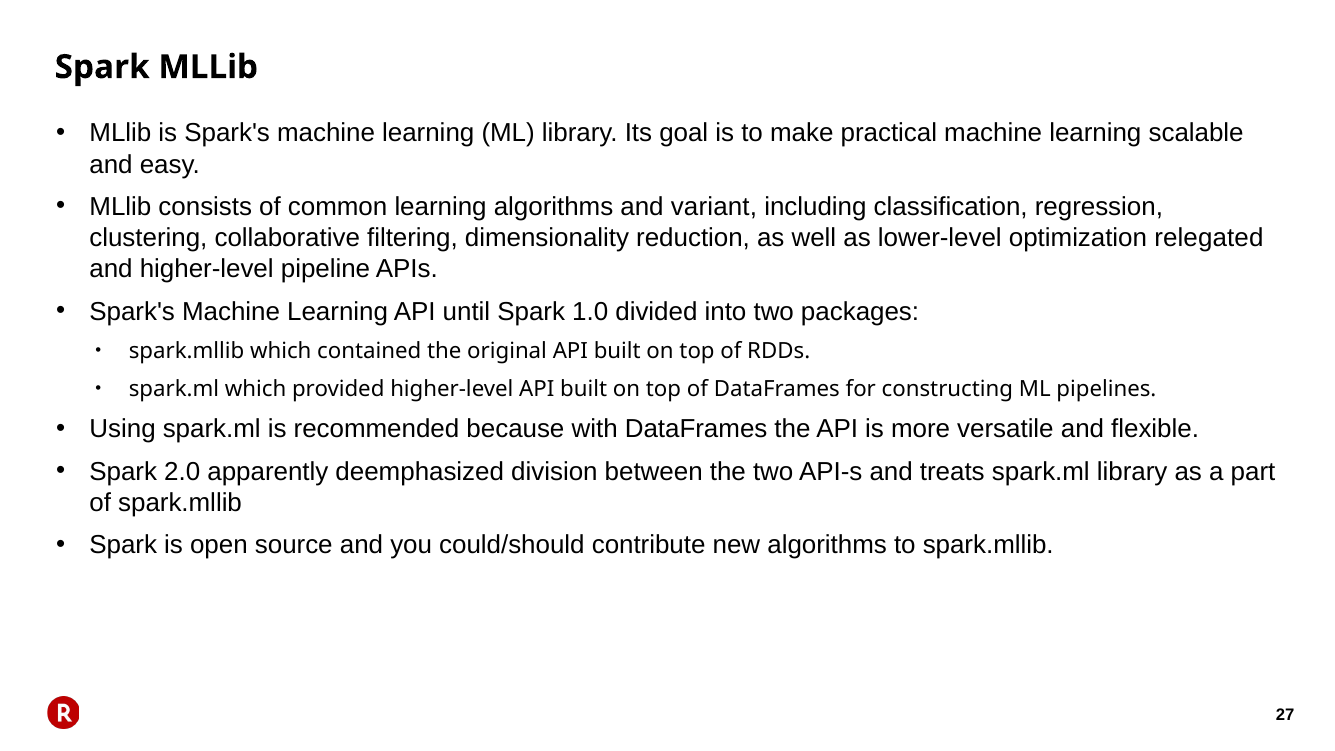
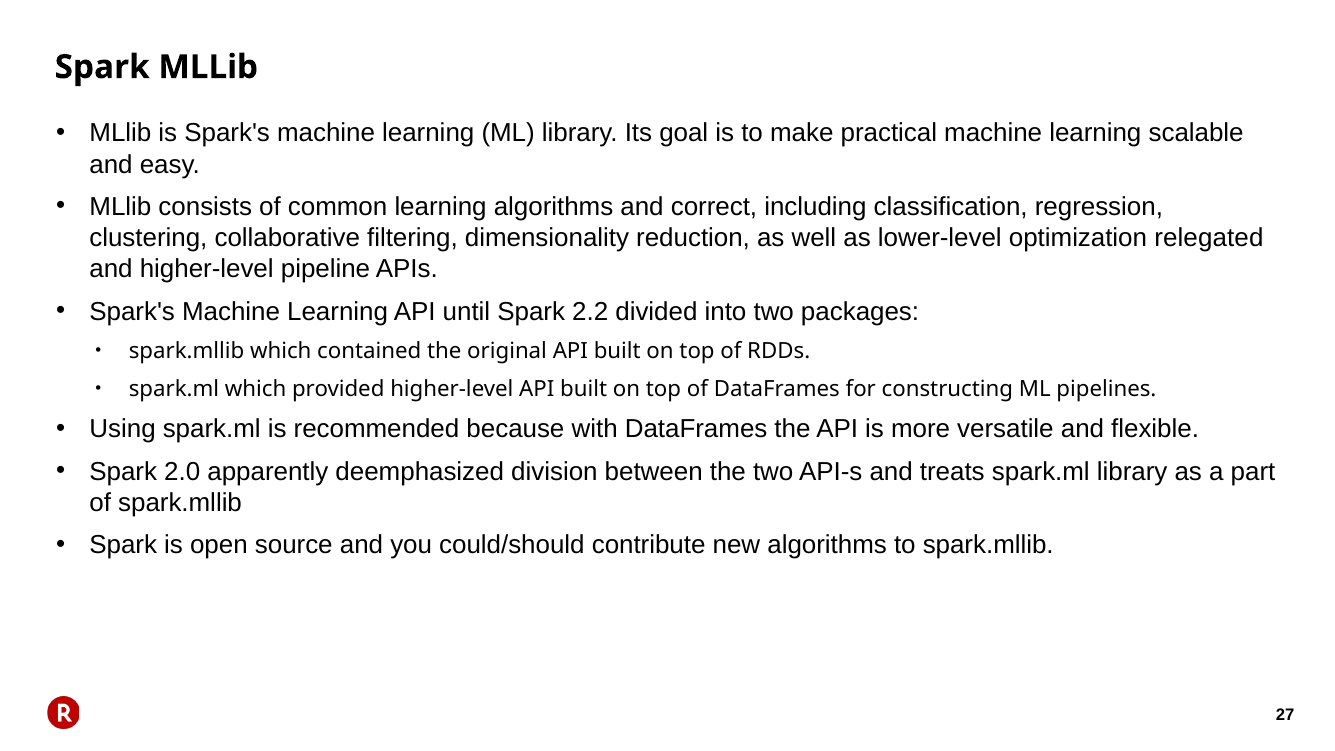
variant: variant -> correct
1.0: 1.0 -> 2.2
